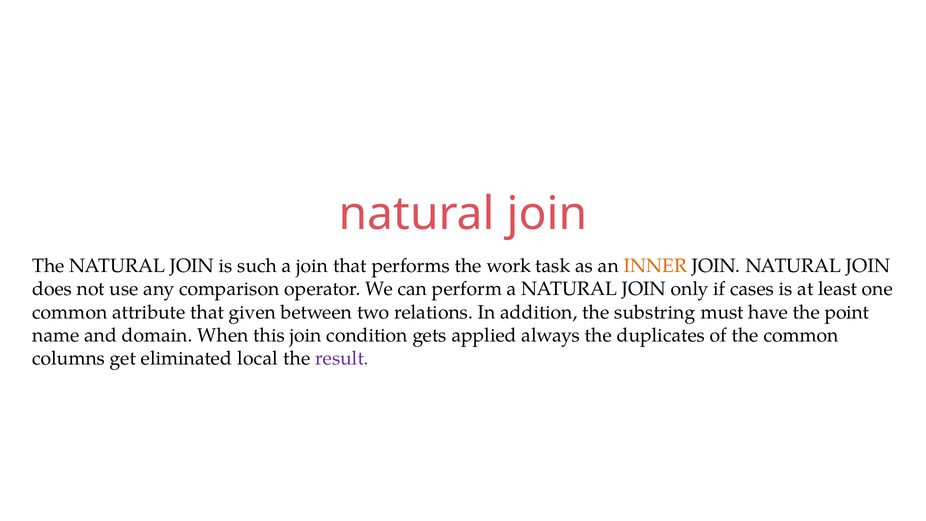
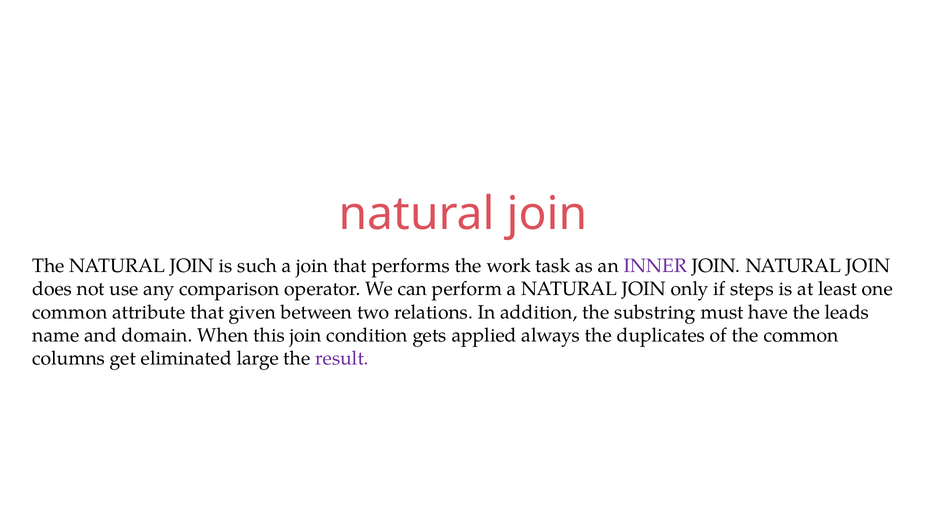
INNER colour: orange -> purple
cases: cases -> steps
point: point -> leads
local: local -> large
